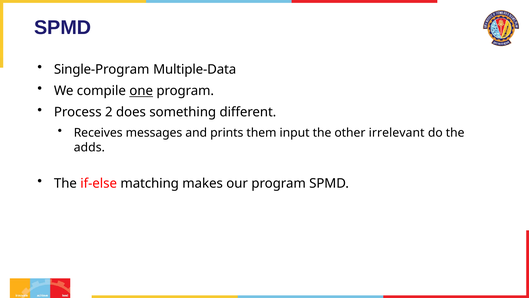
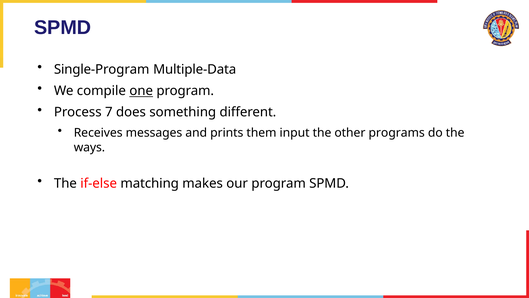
2: 2 -> 7
irrelevant: irrelevant -> programs
adds: adds -> ways
